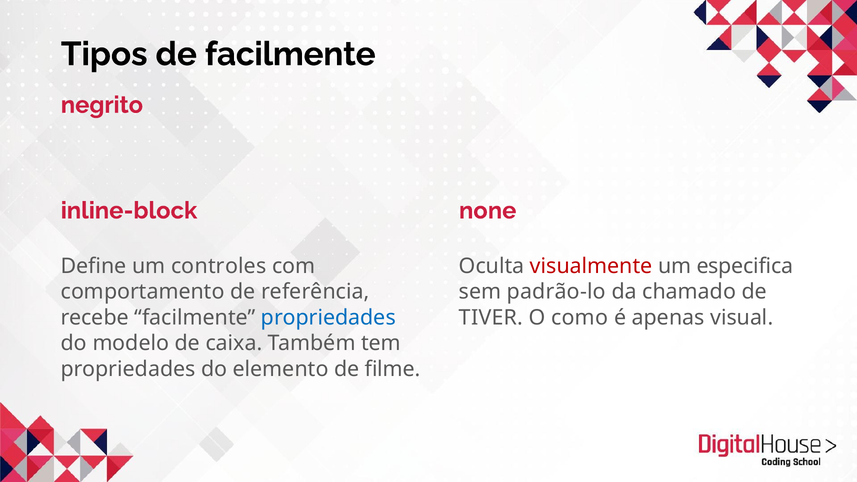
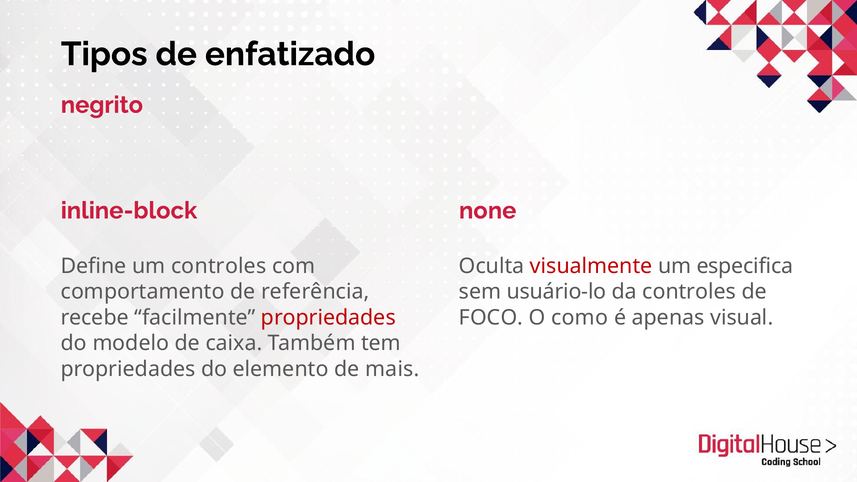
de facilmente: facilmente -> enfatizado
padrão-lo: padrão-lo -> usuário-lo
da chamado: chamado -> controles
propriedades at (328, 318) colour: blue -> red
TIVER: TIVER -> FOCO
filme: filme -> mais
